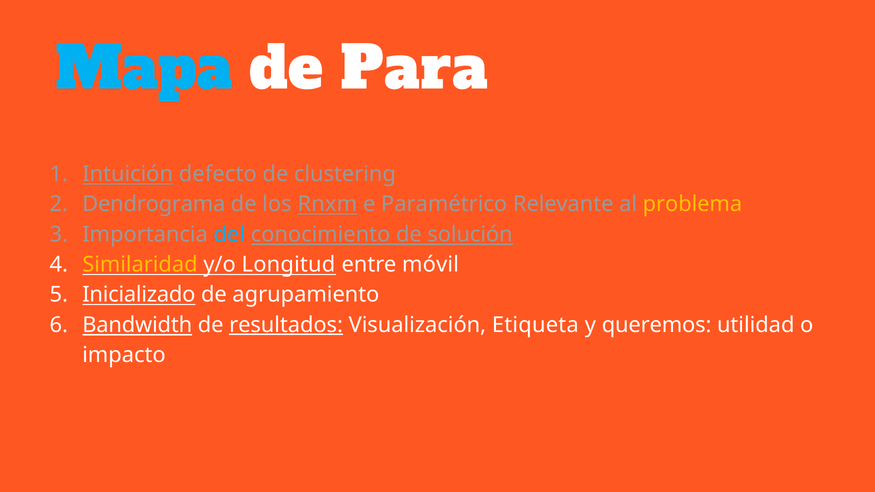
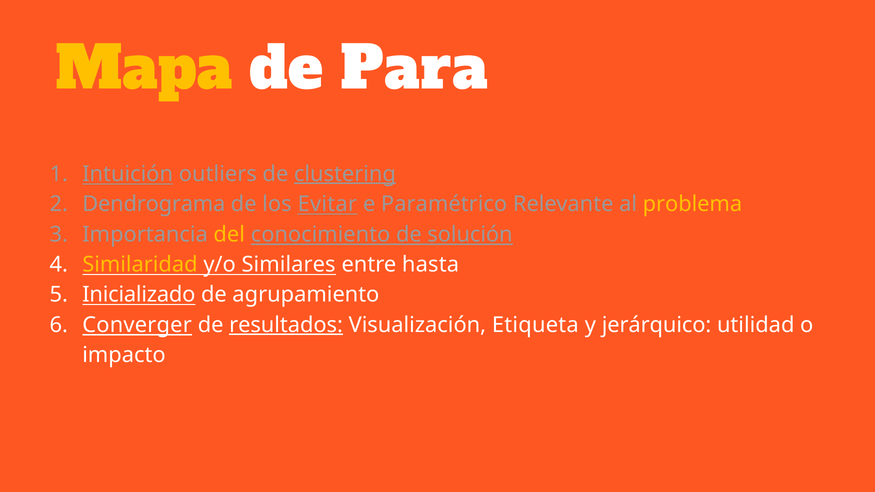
Mapa colour: light blue -> yellow
defecto: defecto -> outliers
clustering underline: none -> present
Rnxm: Rnxm -> Evitar
del colour: light blue -> yellow
Longitud: Longitud -> Similares
móvil: móvil -> hasta
Bandwidth: Bandwidth -> Converger
queremos: queremos -> jerárquico
